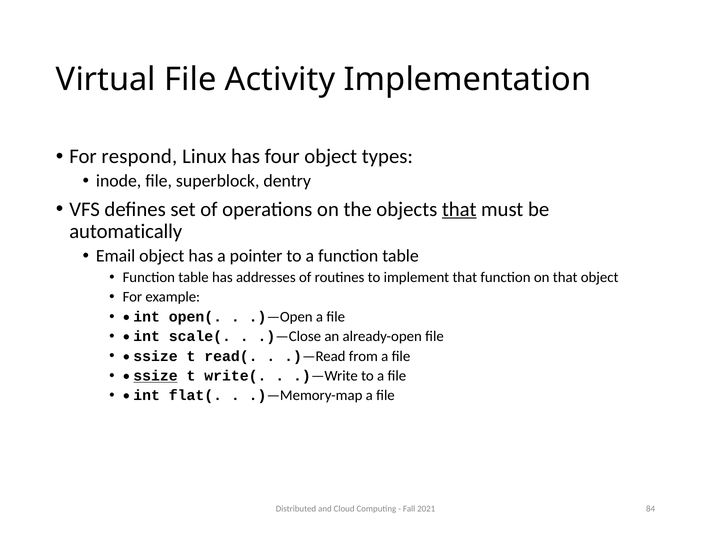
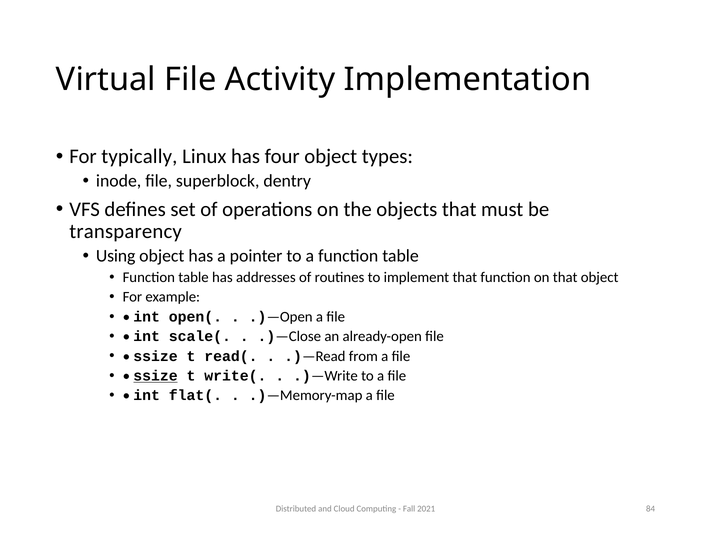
respond: respond -> typically
that at (459, 209) underline: present -> none
automatically: automatically -> transparency
Email: Email -> Using
